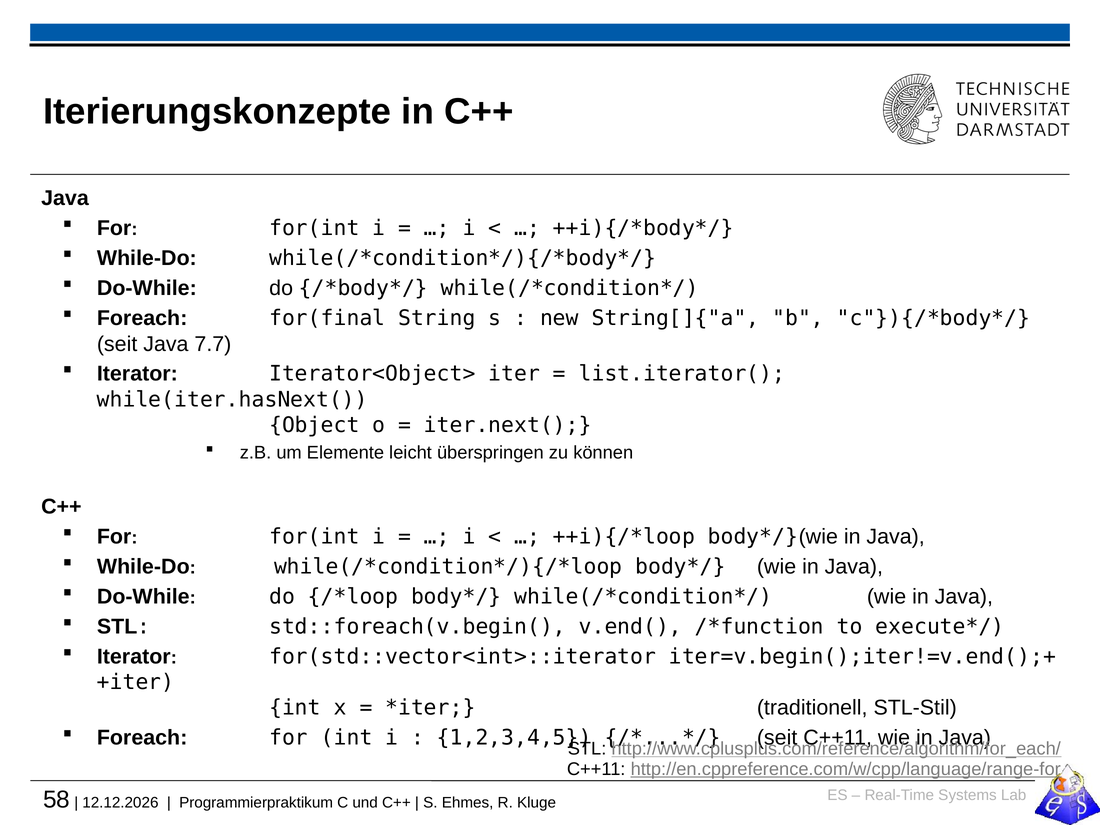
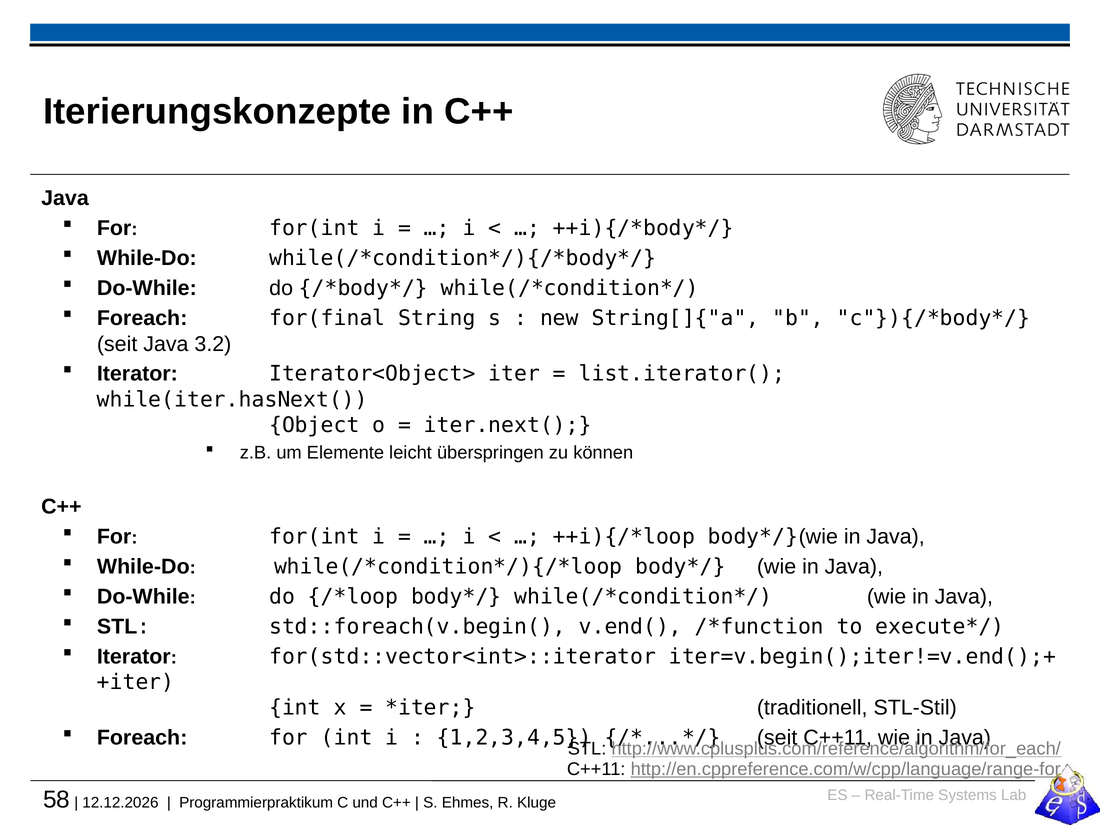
7.7: 7.7 -> 3.2
